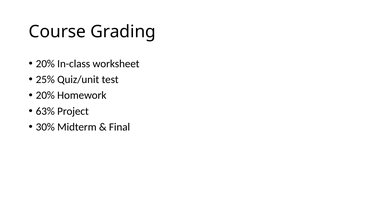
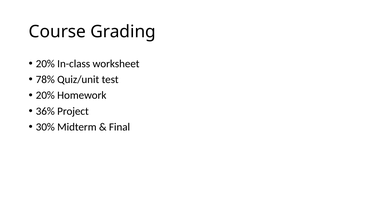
25%: 25% -> 78%
63%: 63% -> 36%
